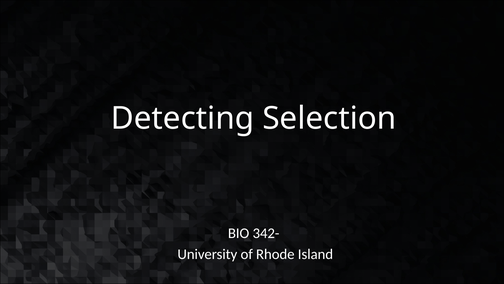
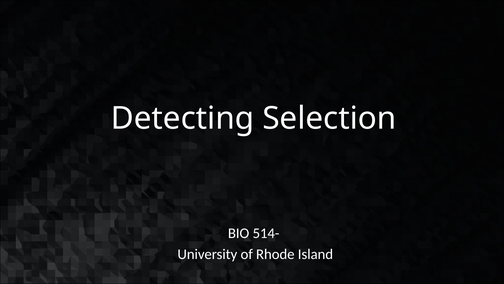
342-: 342- -> 514-
